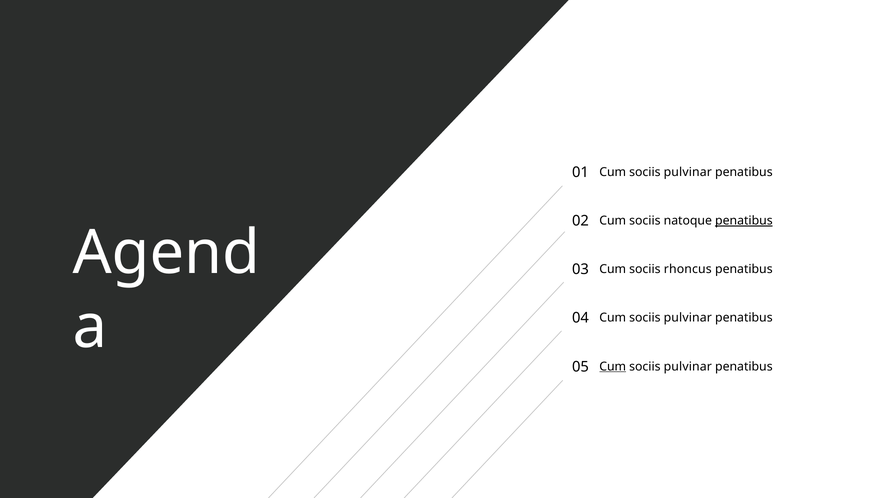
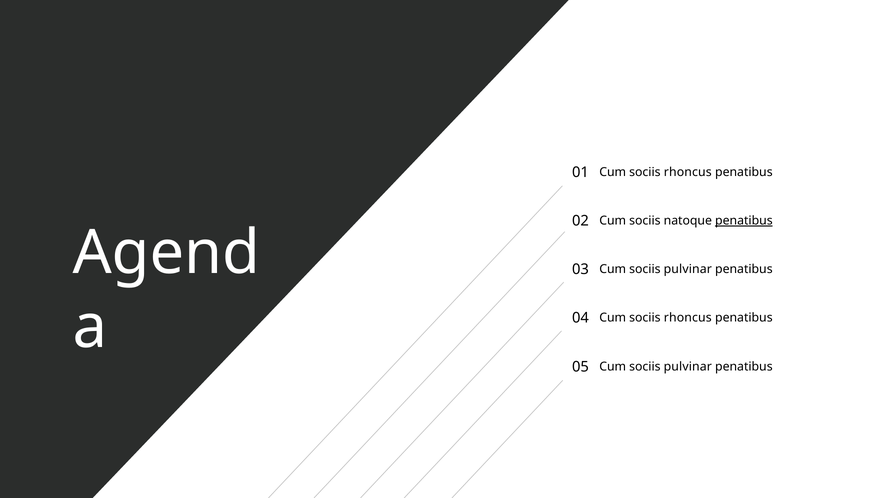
pulvinar at (688, 172): pulvinar -> rhoncus
rhoncus at (688, 269): rhoncus -> pulvinar
pulvinar at (688, 318): pulvinar -> rhoncus
Cum at (613, 366) underline: present -> none
